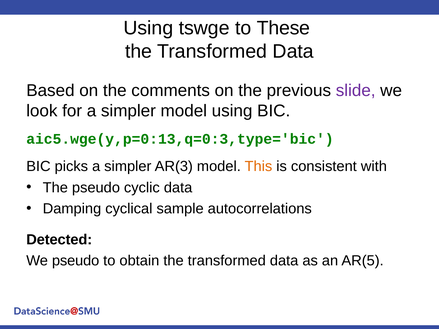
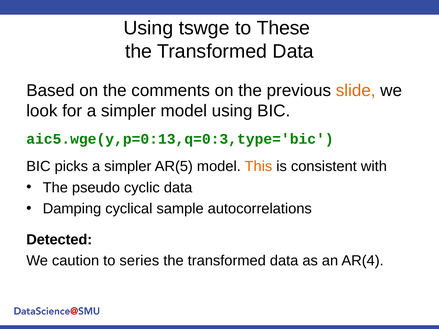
slide colour: purple -> orange
AR(3: AR(3 -> AR(5
We pseudo: pseudo -> caution
obtain: obtain -> series
AR(5: AR(5 -> AR(4
